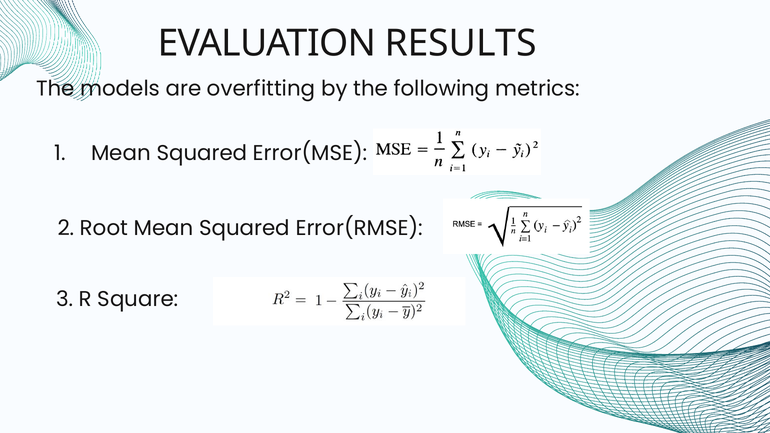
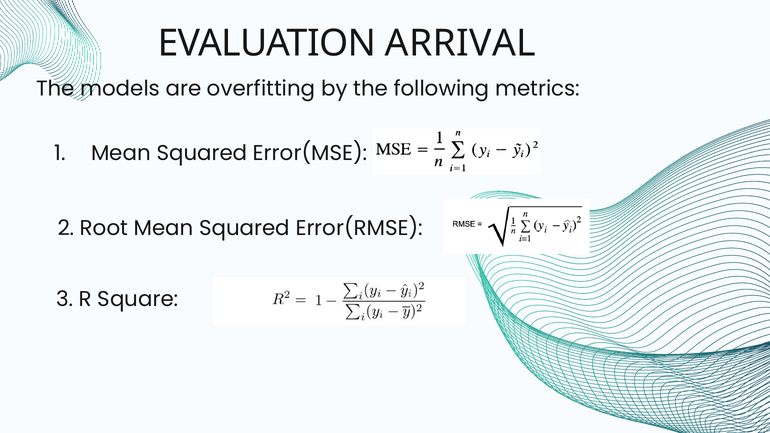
RESULTS: RESULTS -> ARRIVAL
